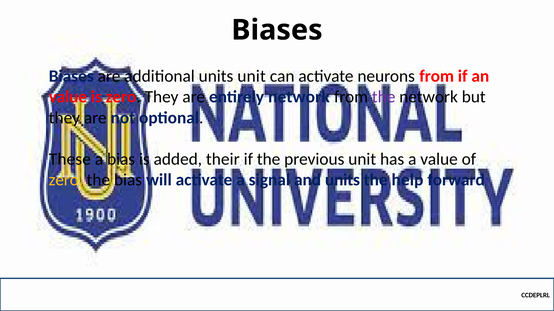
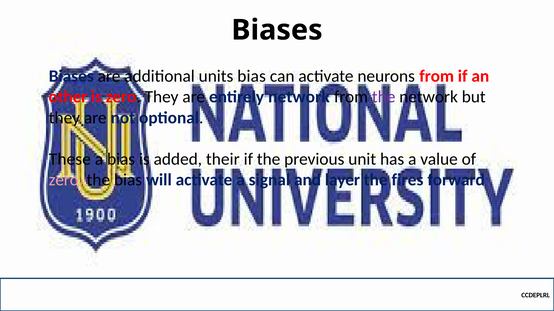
units unit: unit -> bias
value at (68, 97): value -> other
zero at (66, 180) colour: yellow -> pink
and units: units -> layer
help: help -> fires
